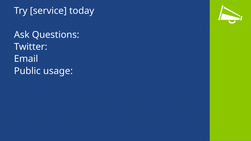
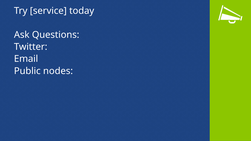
usage: usage -> nodes
